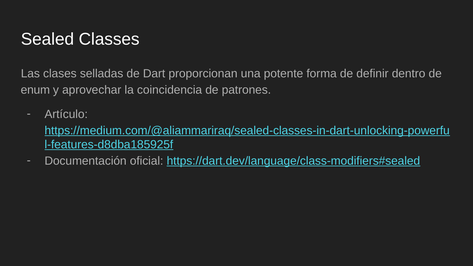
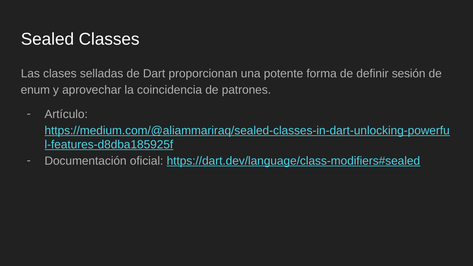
dentro: dentro -> sesión
